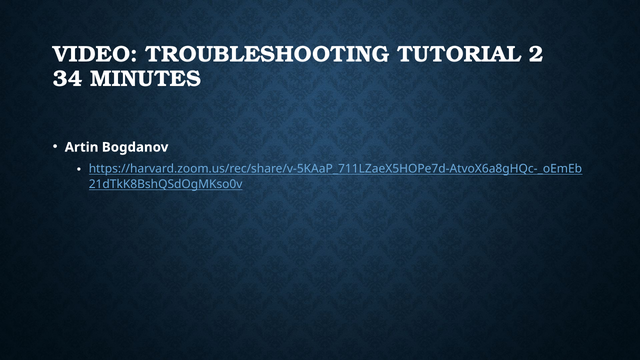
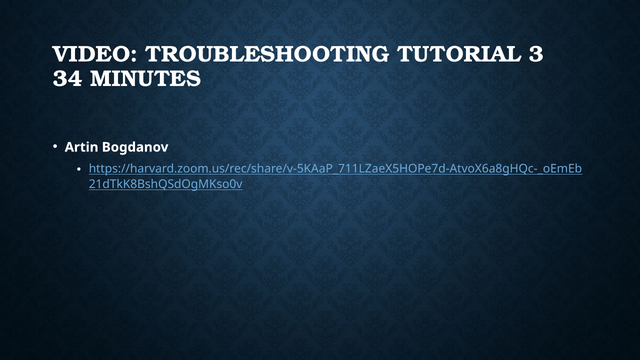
2: 2 -> 3
